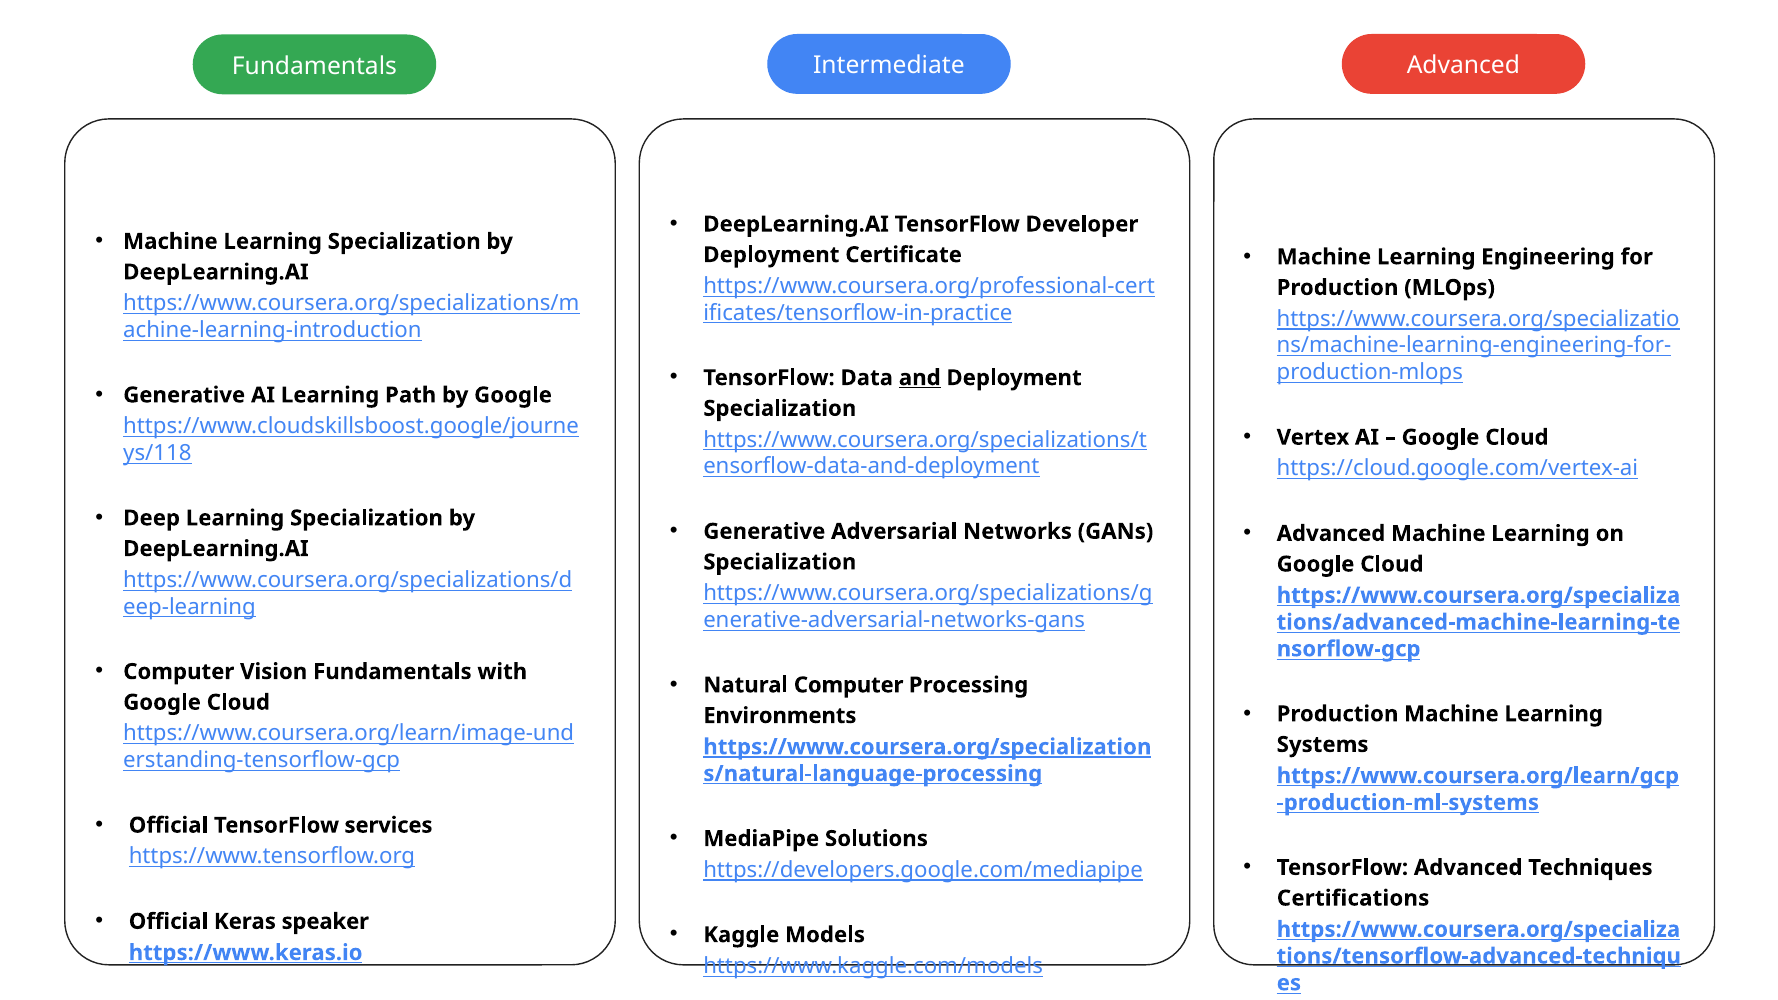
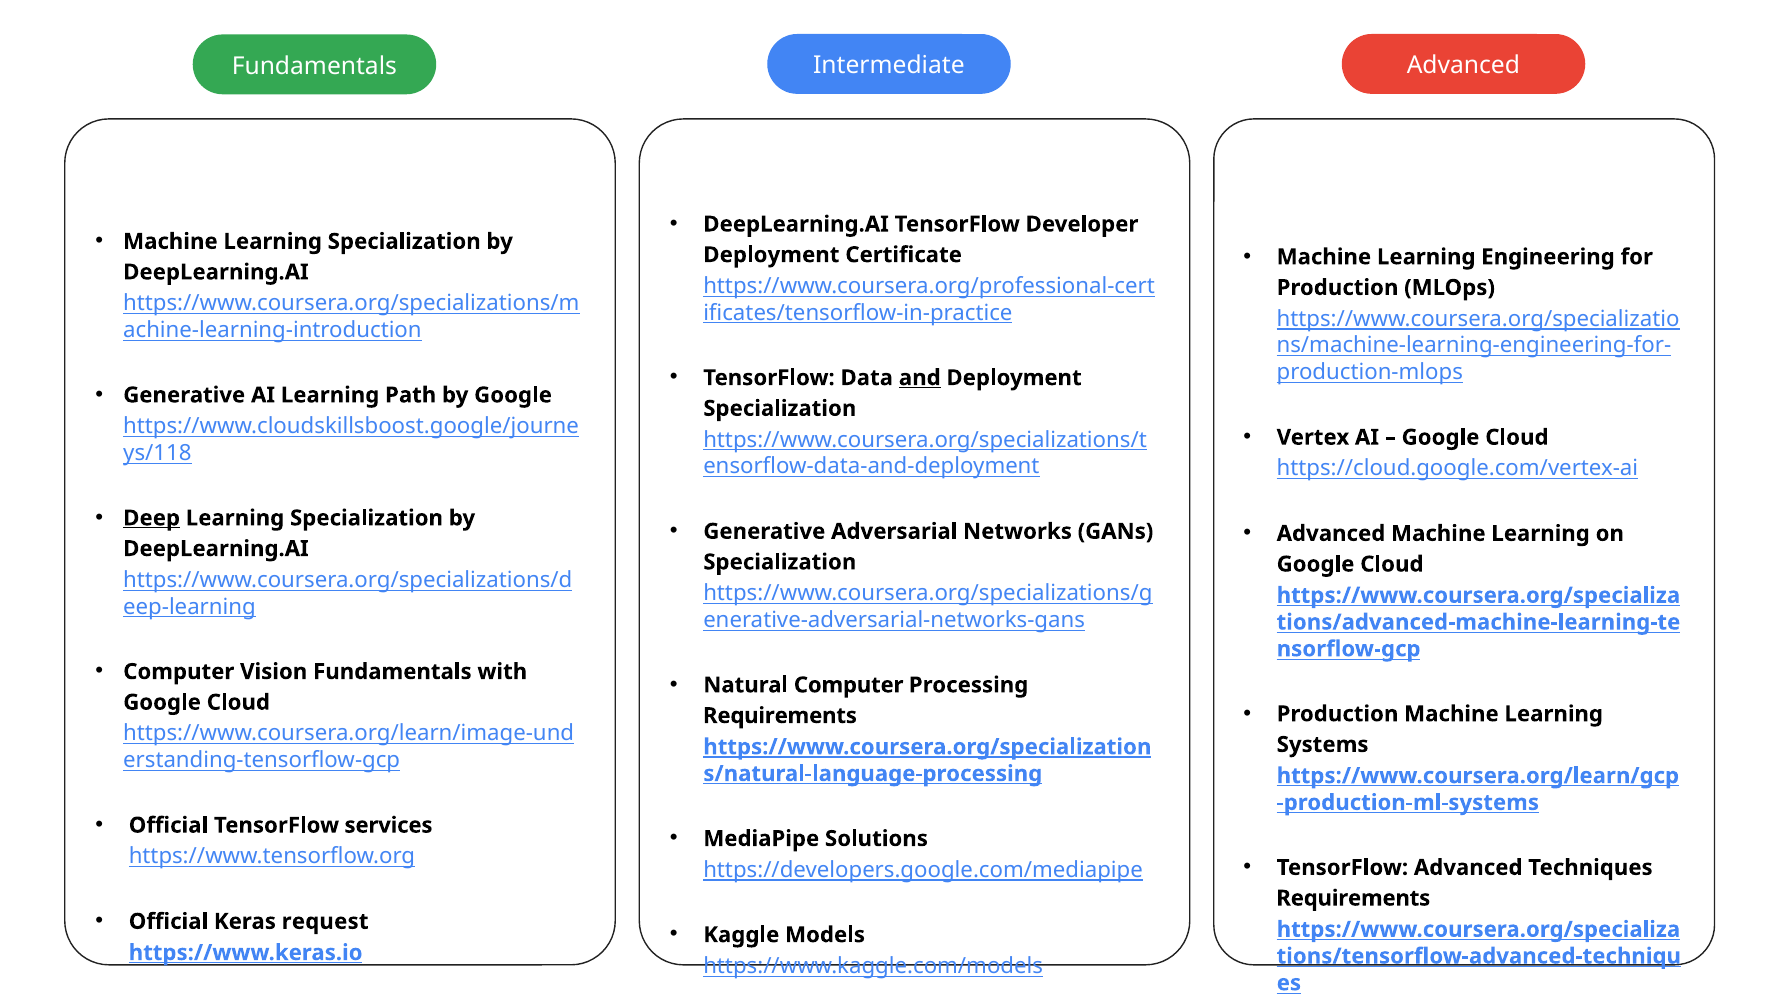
Deep underline: none -> present
Environments at (780, 716): Environments -> Requirements
Certifications at (1353, 898): Certifications -> Requirements
speaker: speaker -> request
